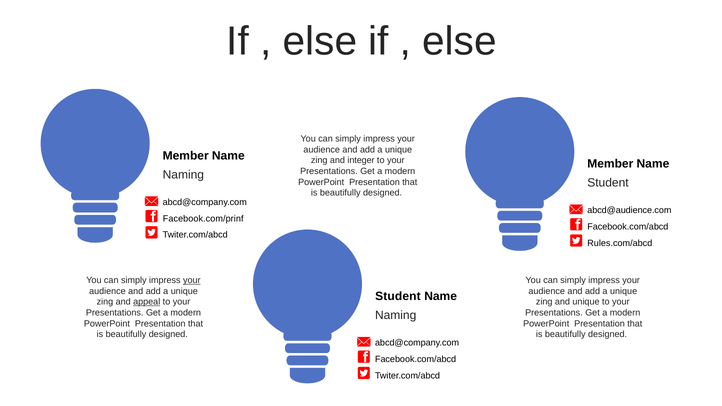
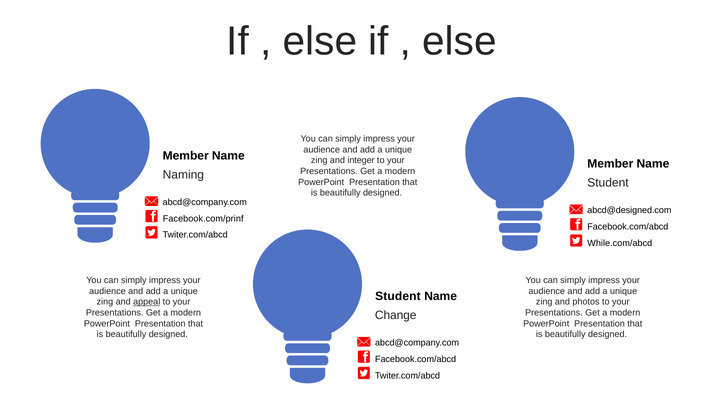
abcd@audience.com: abcd@audience.com -> abcd@designed.com
Rules.com/abcd: Rules.com/abcd -> While.com/abcd
your at (192, 280) underline: present -> none
and unique: unique -> photos
Naming at (396, 315): Naming -> Change
